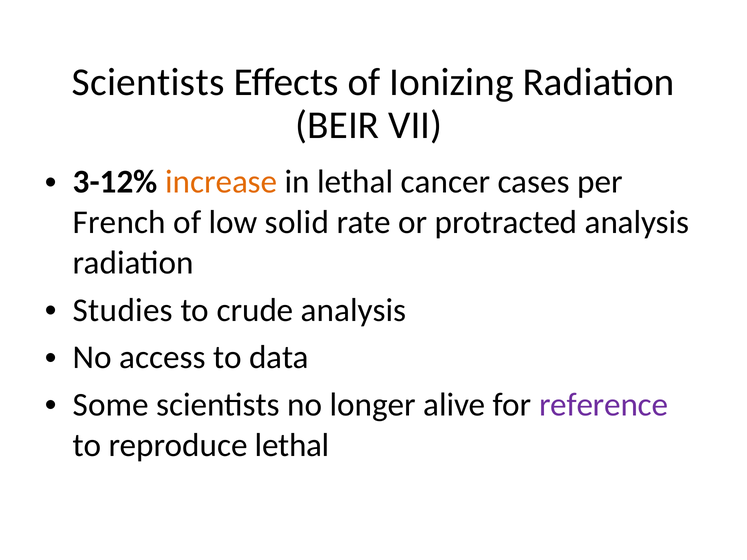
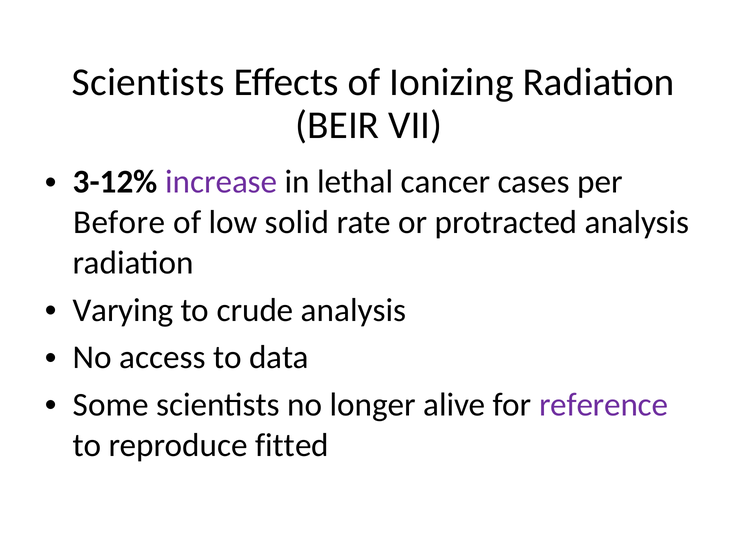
increase colour: orange -> purple
French: French -> Before
Studies: Studies -> Varying
reproduce lethal: lethal -> fitted
